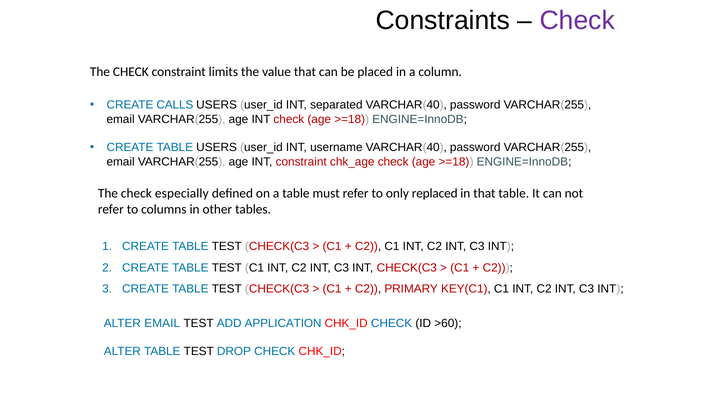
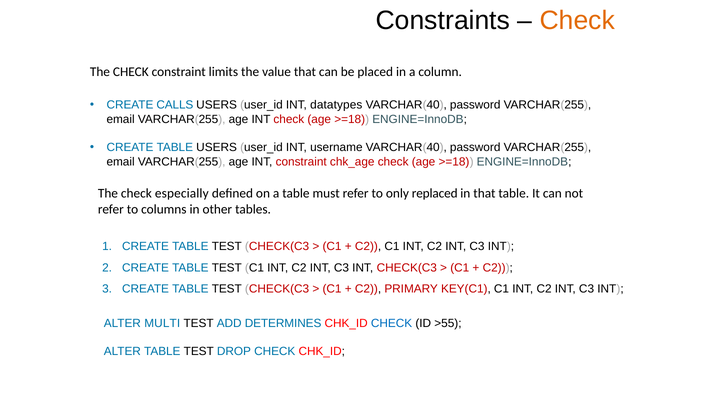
Check at (577, 20) colour: purple -> orange
separated: separated -> datatypes
ALTER EMAIL: EMAIL -> MULTI
APPLICATION: APPLICATION -> DETERMINES
>60: >60 -> >55
